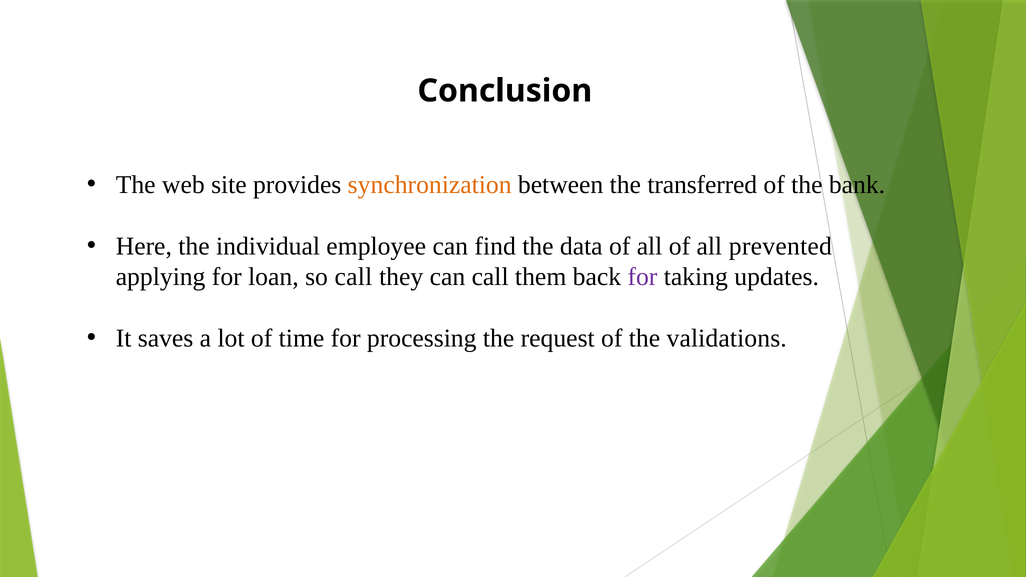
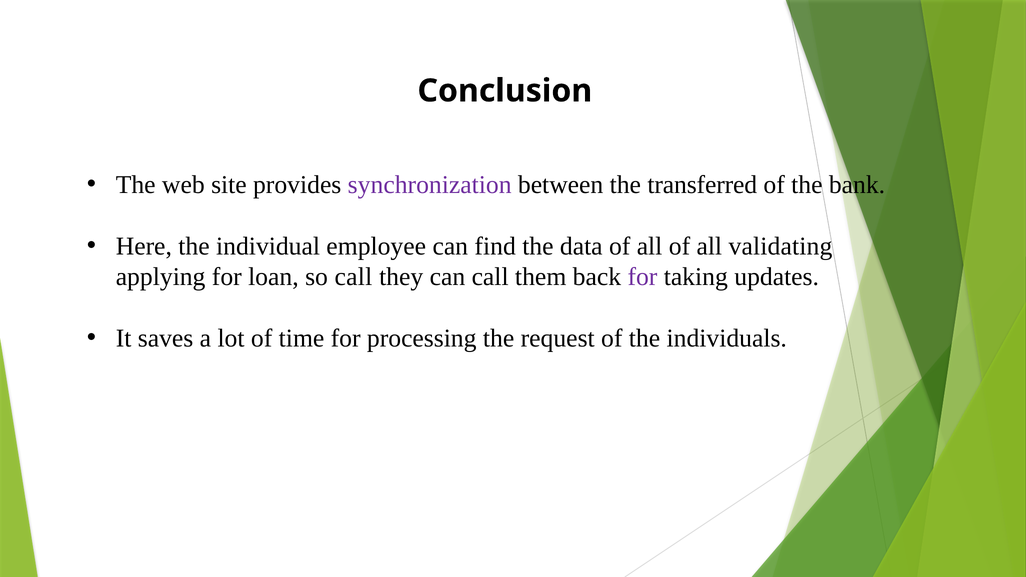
synchronization colour: orange -> purple
prevented: prevented -> validating
validations: validations -> individuals
